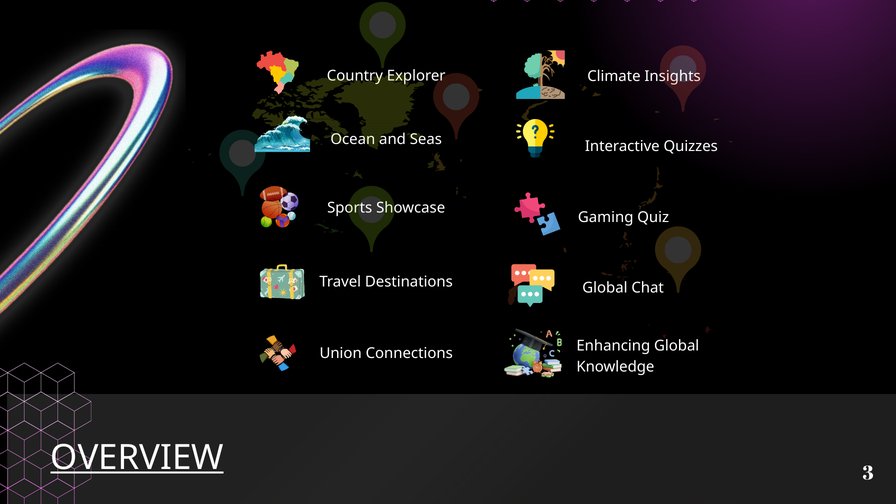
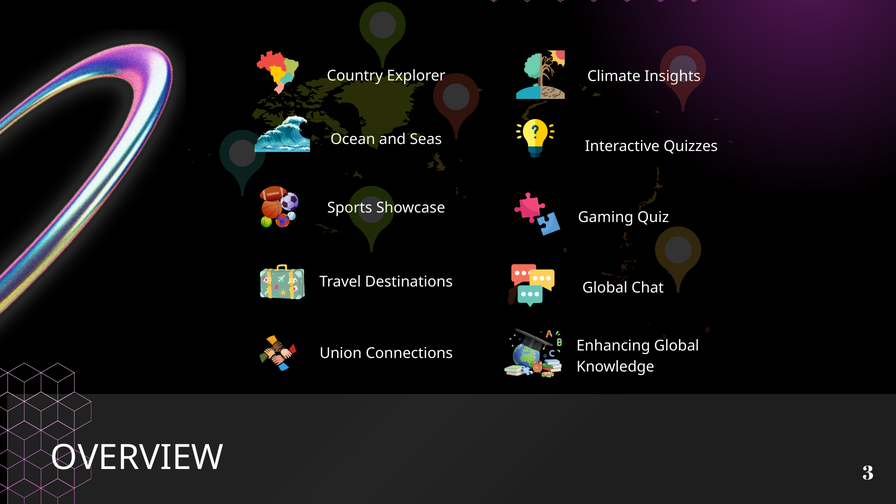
OVERVIEW underline: present -> none
